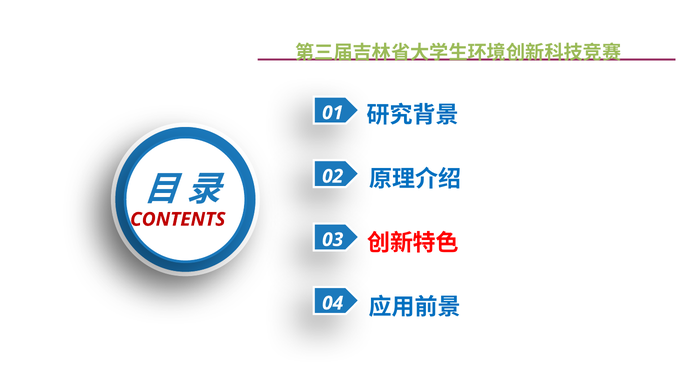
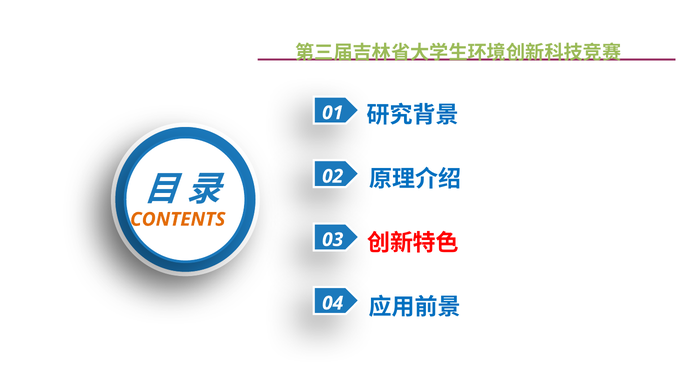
CONTENTS colour: red -> orange
